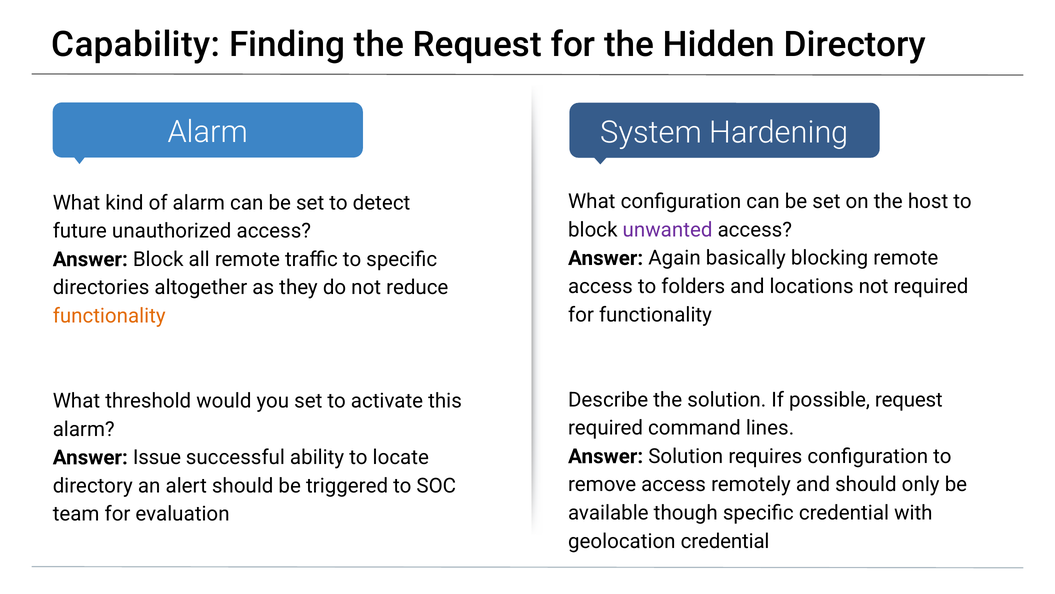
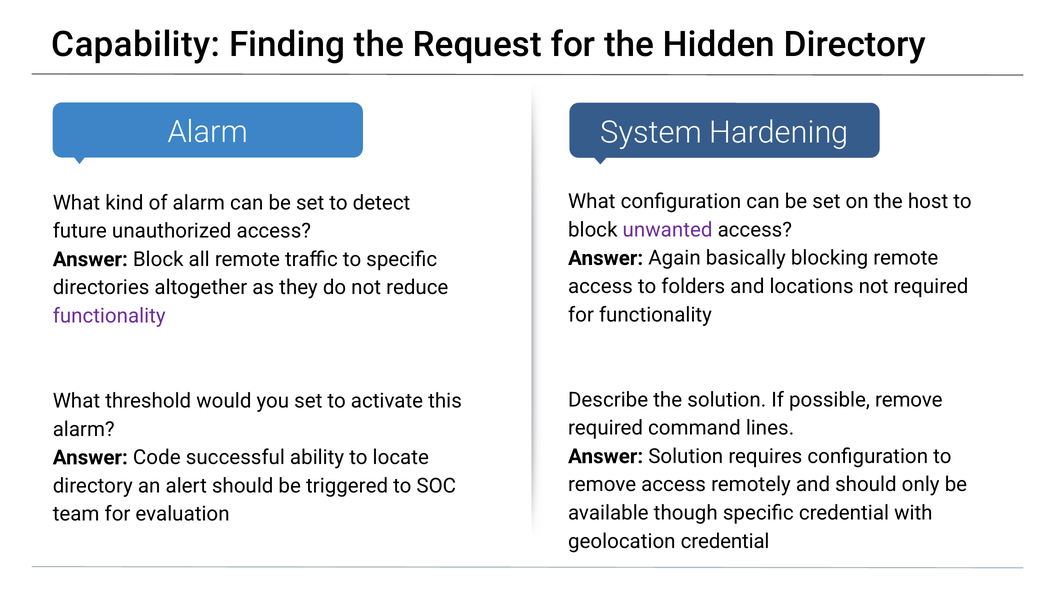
functionality at (109, 316) colour: orange -> purple
possible request: request -> remove
Issue: Issue -> Code
